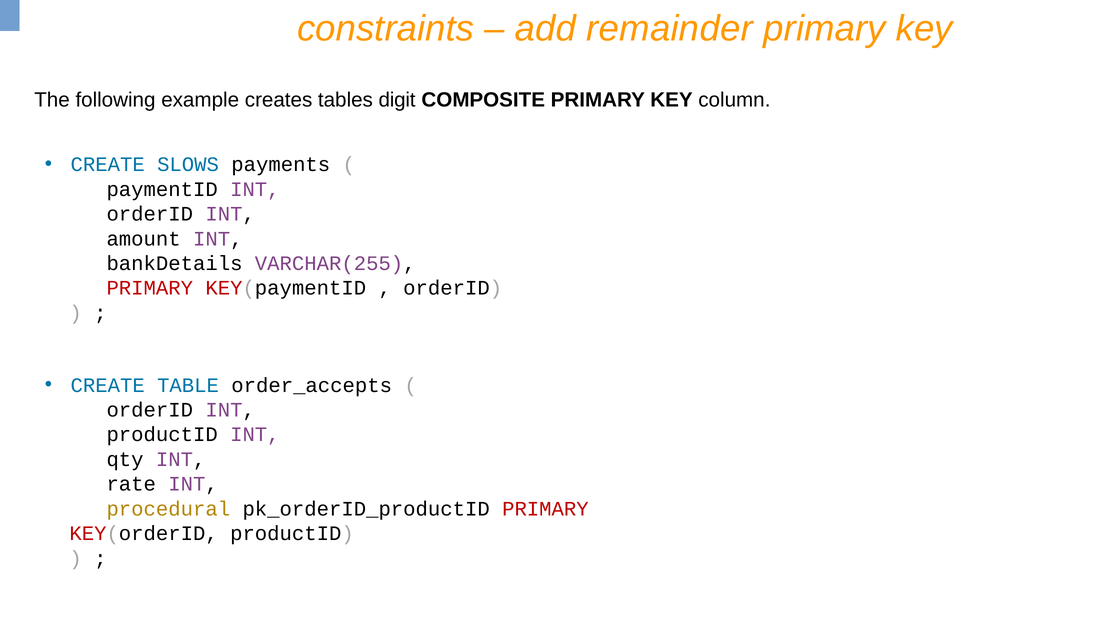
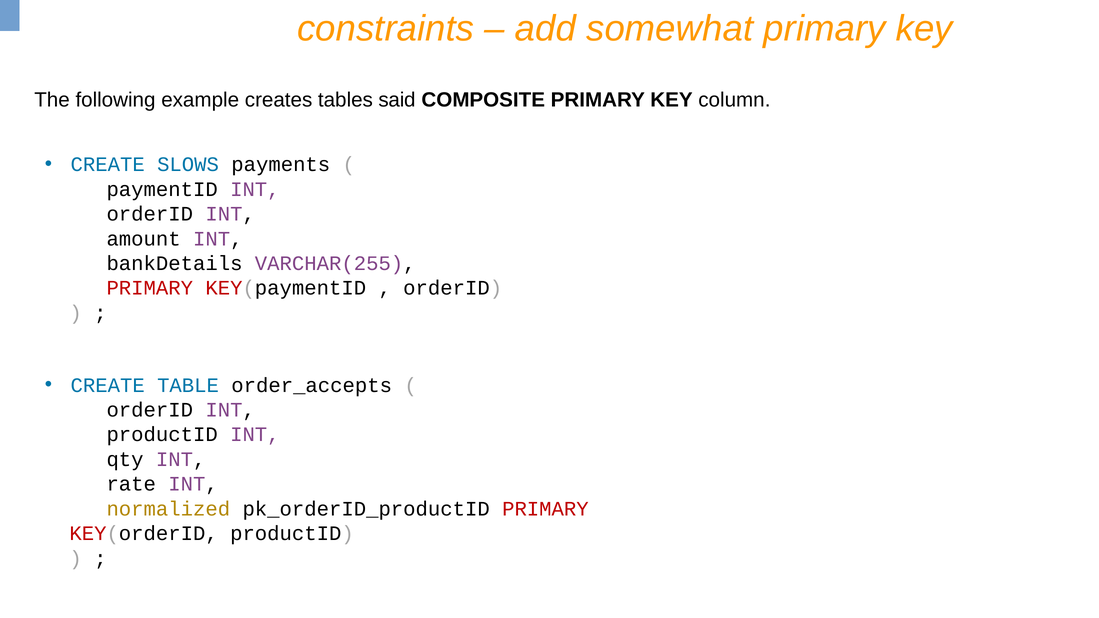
remainder: remainder -> somewhat
digit: digit -> said
procedural: procedural -> normalized
